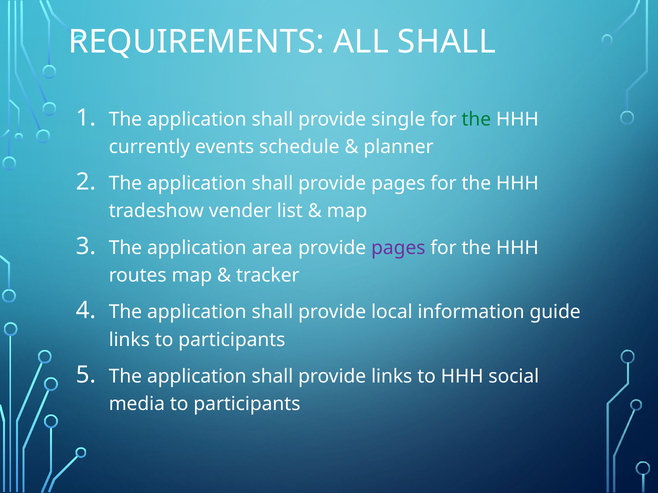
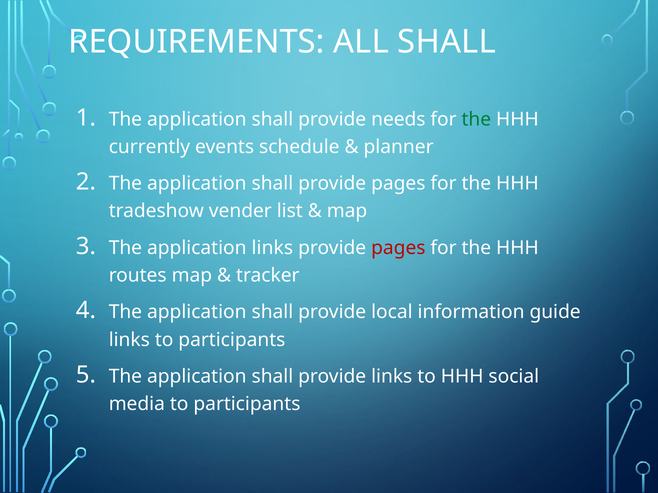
single: single -> needs
application area: area -> links
pages at (398, 248) colour: purple -> red
